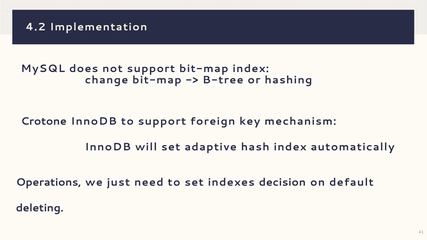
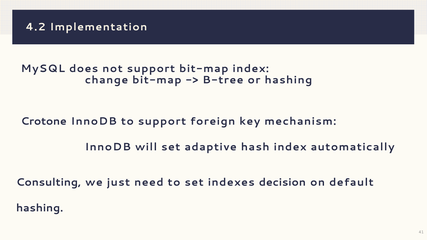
Operations: Operations -> Consulting
deleting at (40, 208): deleting -> hashing
